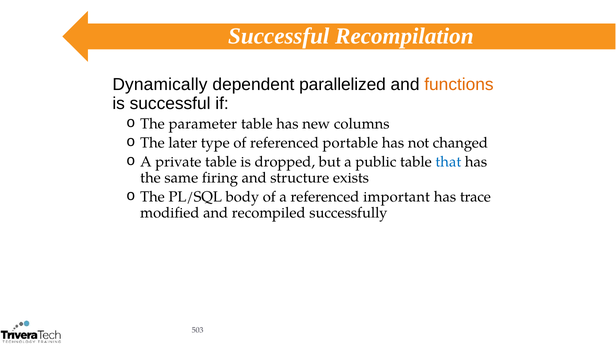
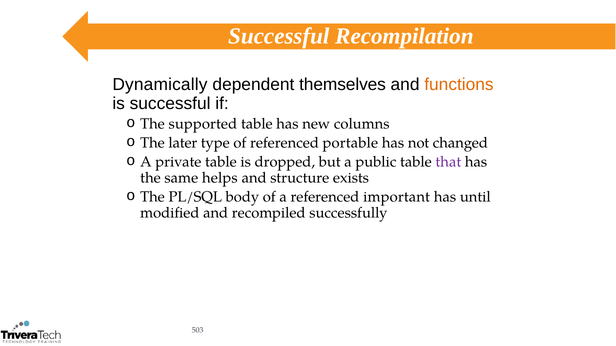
parallelized: parallelized -> themselves
parameter: parameter -> supported
that colour: blue -> purple
firing: firing -> helps
trace: trace -> until
